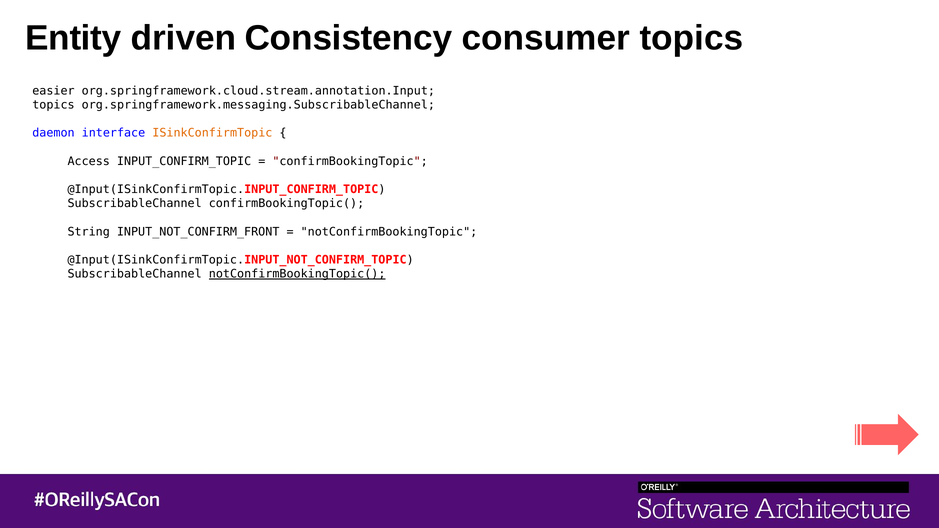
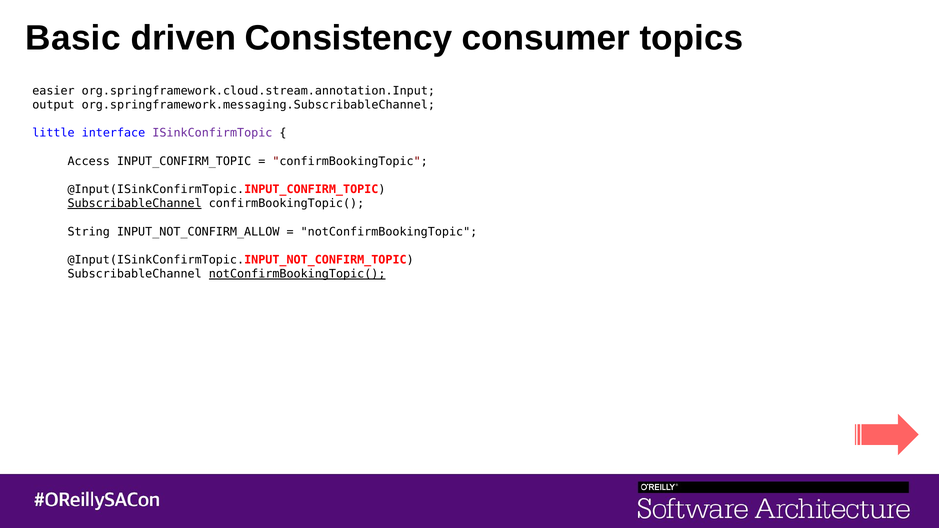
Entity: Entity -> Basic
topics at (53, 105): topics -> output
daemon: daemon -> little
ISinkConfirmTopic colour: orange -> purple
SubscribableChannel at (135, 204) underline: none -> present
INPUT_NOT_CONFIRM_FRONT: INPUT_NOT_CONFIRM_FRONT -> INPUT_NOT_CONFIRM_ALLOW
